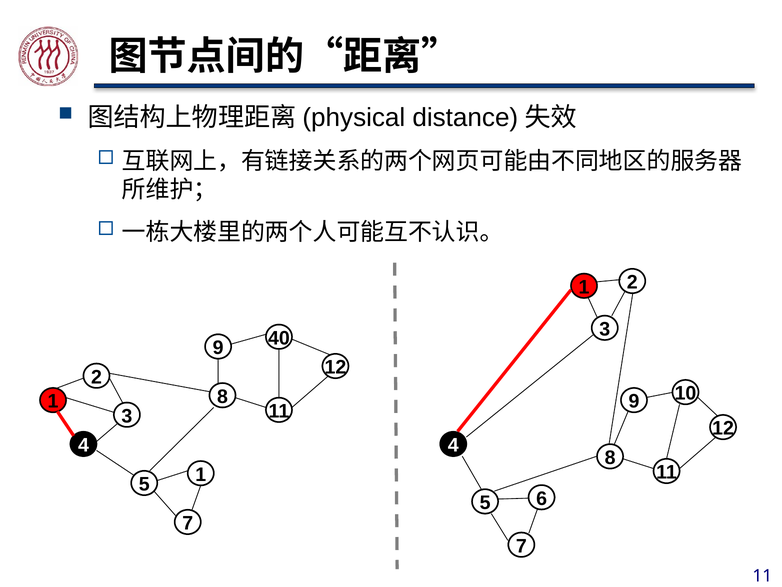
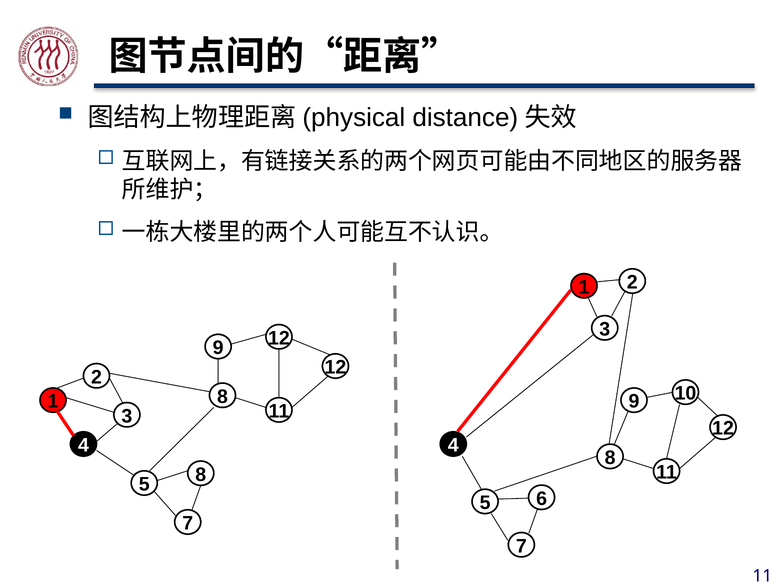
9 40: 40 -> 12
5 1: 1 -> 8
